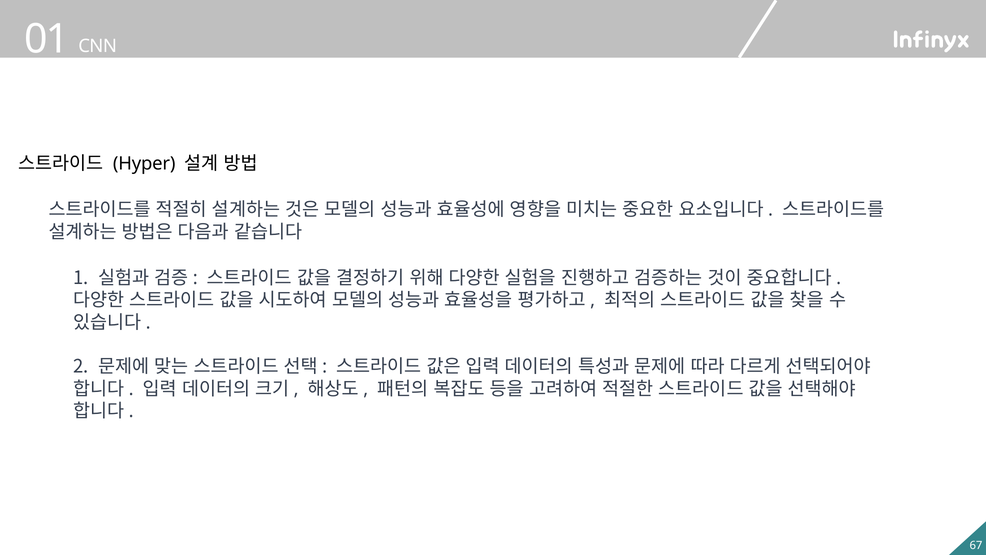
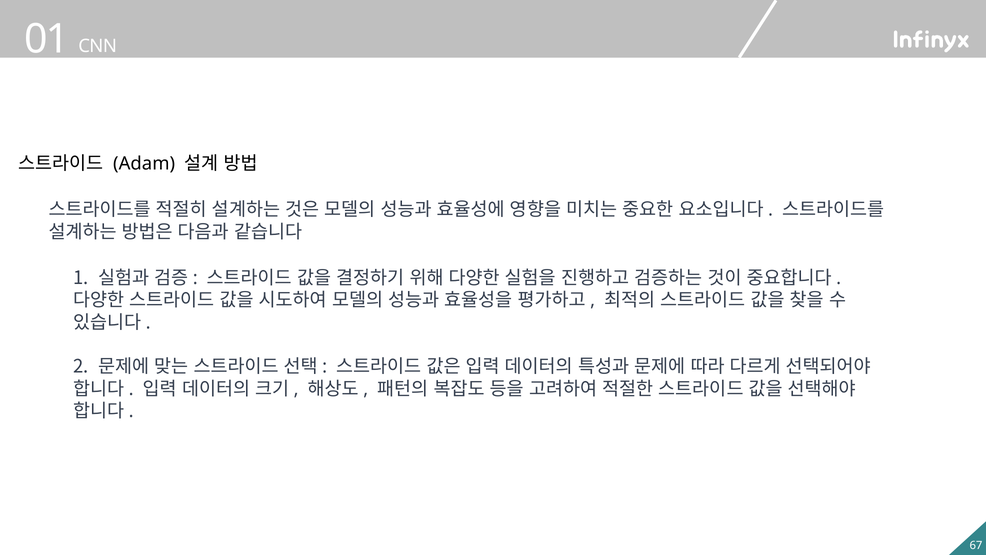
Hyper: Hyper -> Adam
